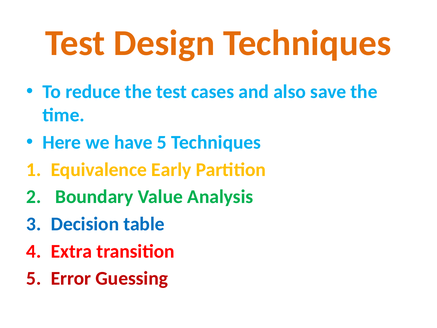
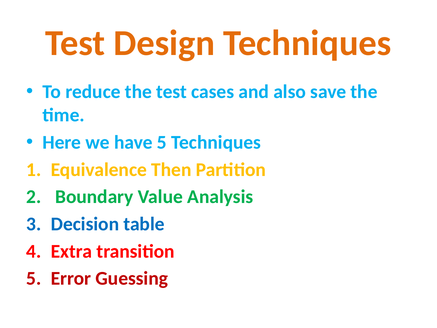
Early: Early -> Then
